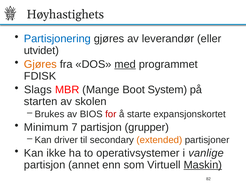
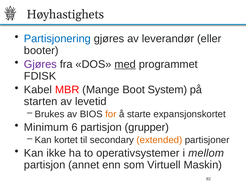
utvidet: utvidet -> booter
Gjøres at (40, 64) colour: orange -> purple
Slags: Slags -> Kabel
skolen: skolen -> levetid
for colour: red -> orange
7: 7 -> 6
driver: driver -> kortet
vanlige: vanlige -> mellom
Maskin underline: present -> none
